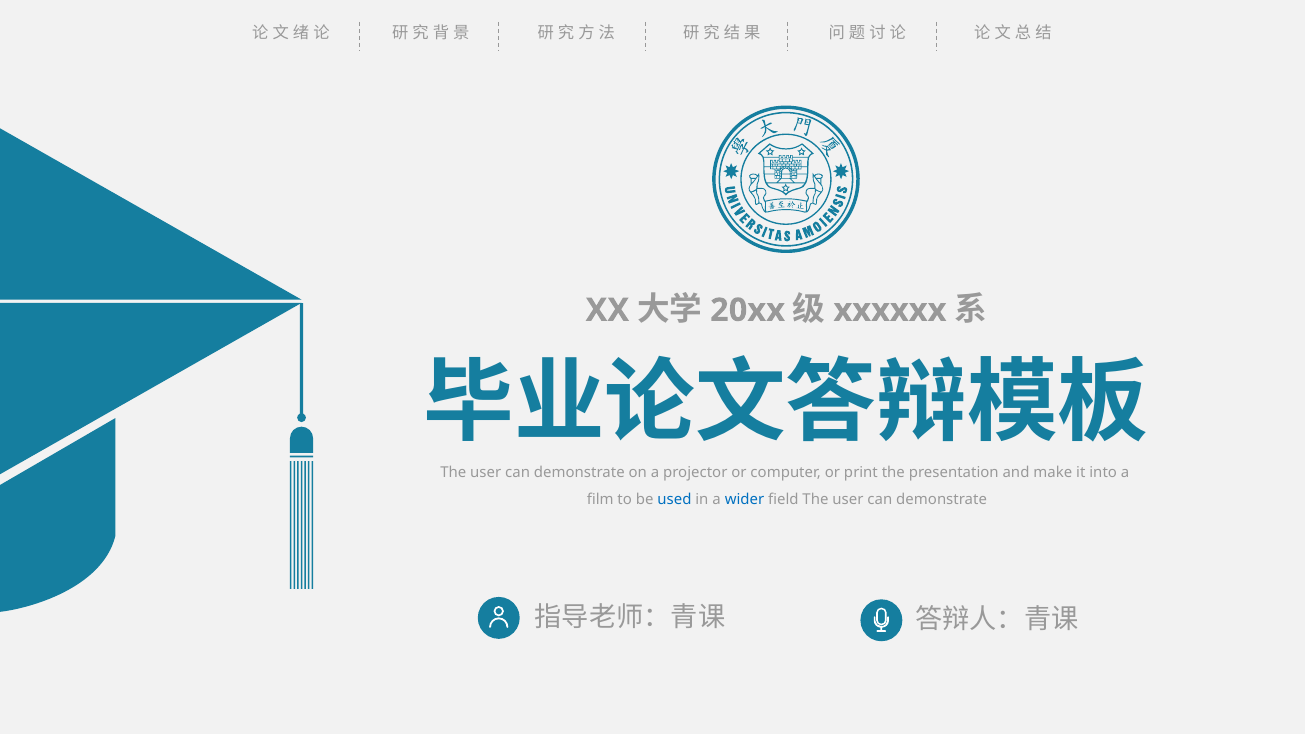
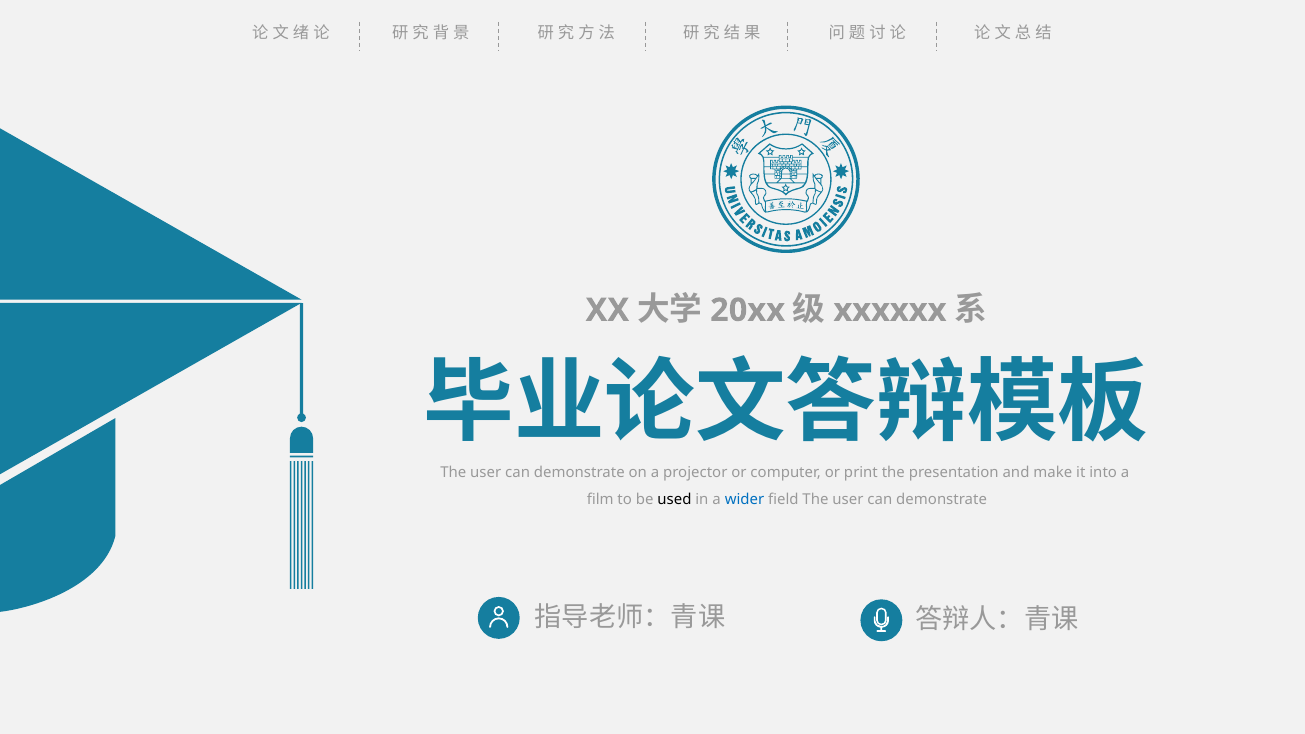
used colour: blue -> black
